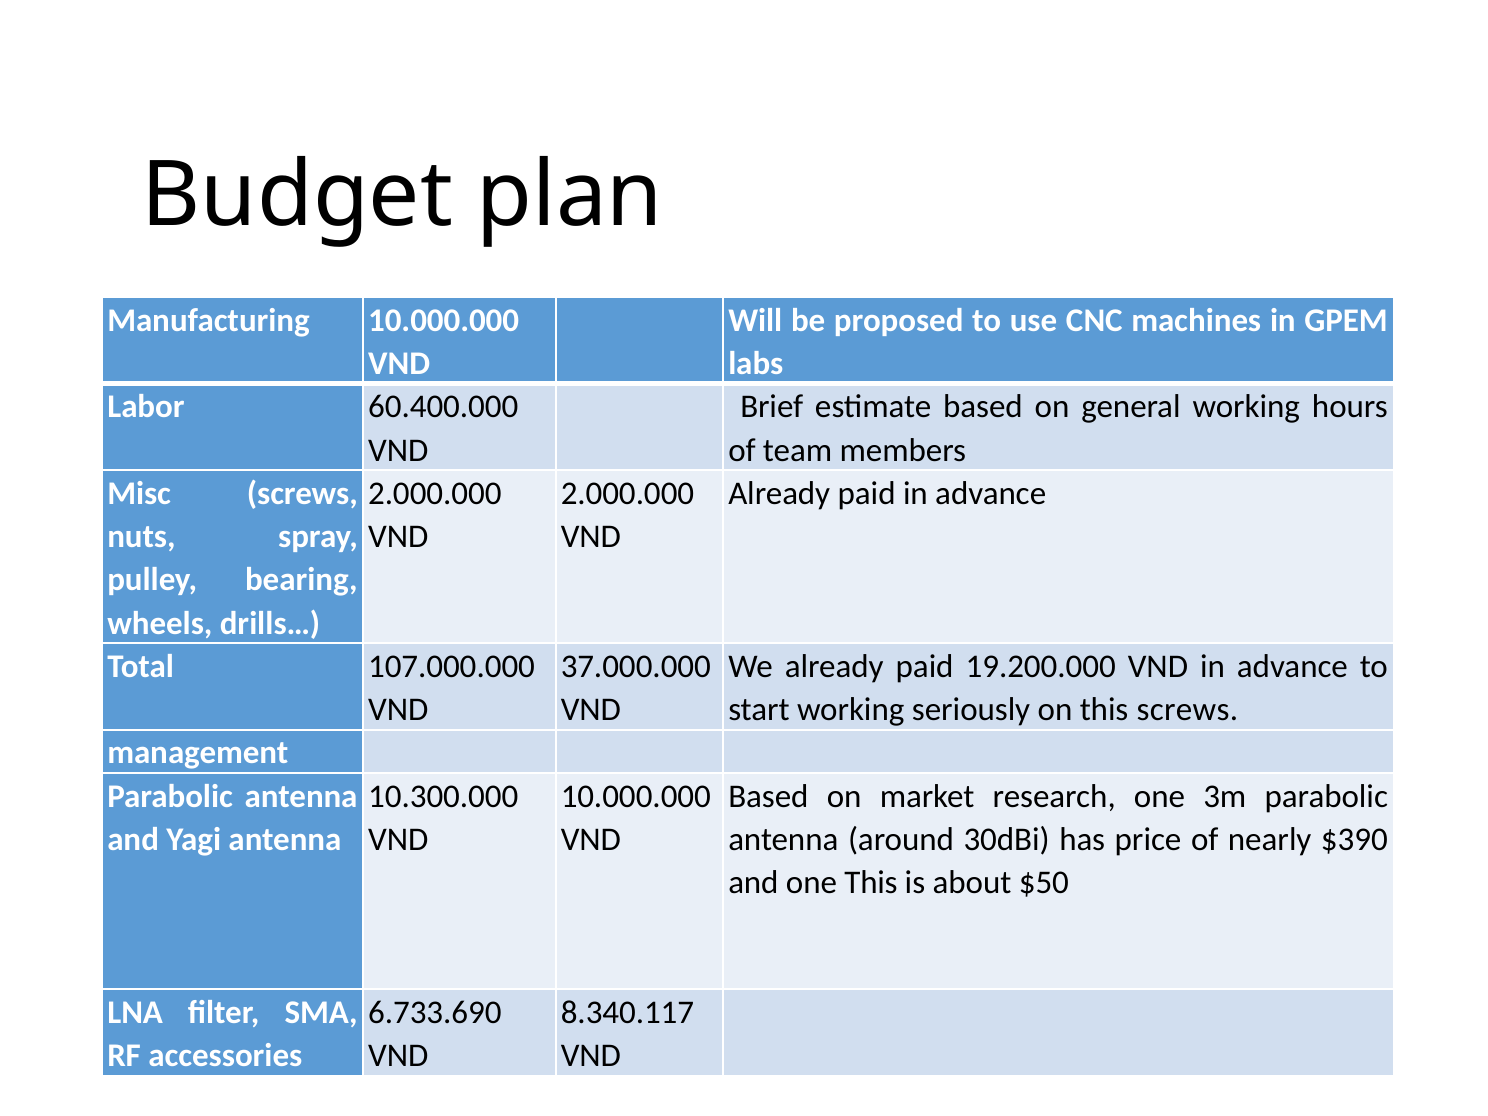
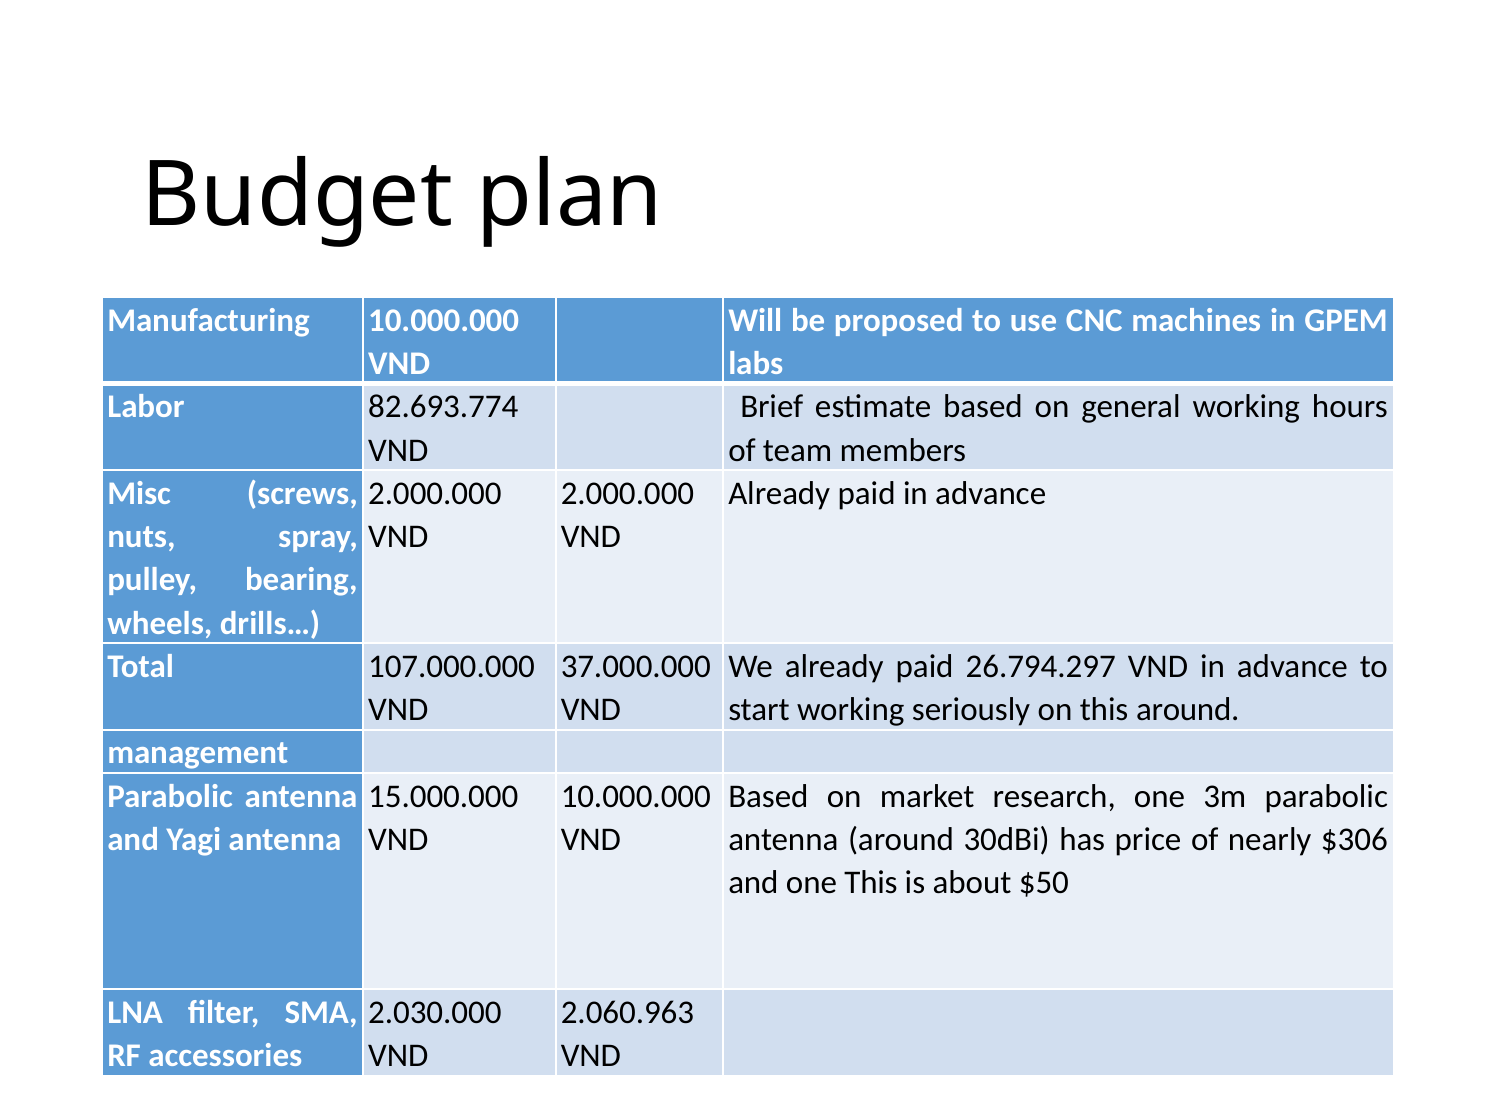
60.400.000: 60.400.000 -> 82.693.774
19.200.000: 19.200.000 -> 26.794.297
this screws: screws -> around
10.300.000: 10.300.000 -> 15.000.000
$390: $390 -> $306
6.733.690: 6.733.690 -> 2.030.000
8.340.117: 8.340.117 -> 2.060.963
